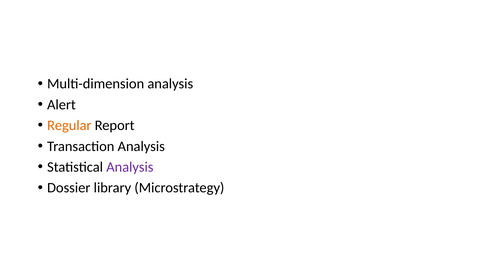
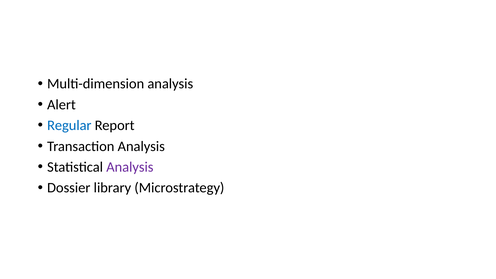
Regular colour: orange -> blue
